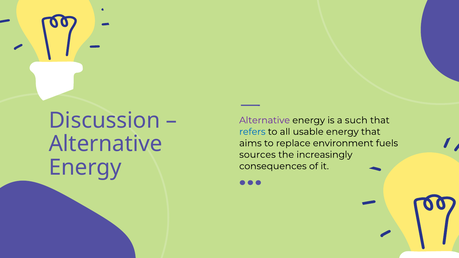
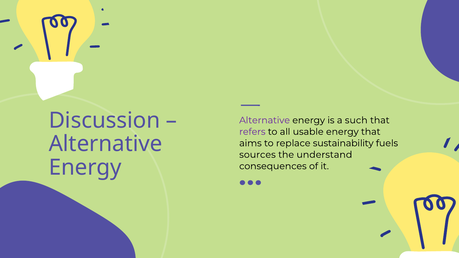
refers colour: blue -> purple
environment: environment -> sustainability
increasingly: increasingly -> understand
